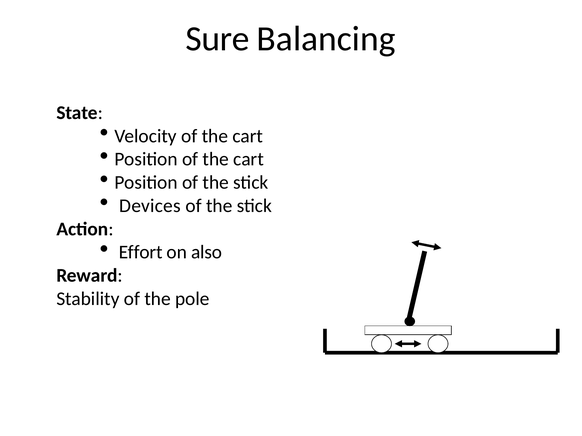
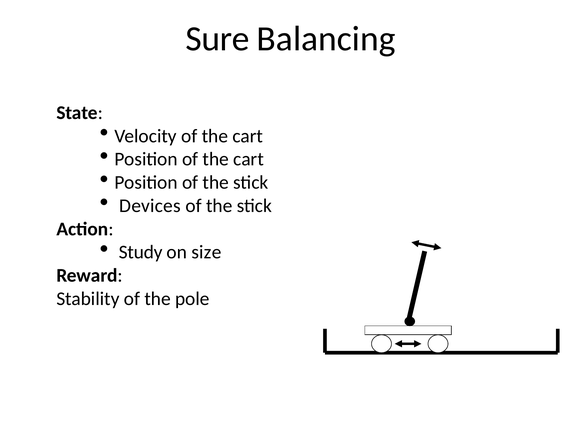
Effort: Effort -> Study
also: also -> size
